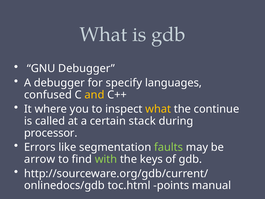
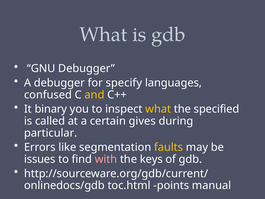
where: where -> binary
continue: continue -> specified
stack: stack -> gives
processor: processor -> particular
faults colour: light green -> yellow
arrow: arrow -> issues
with colour: light green -> pink
